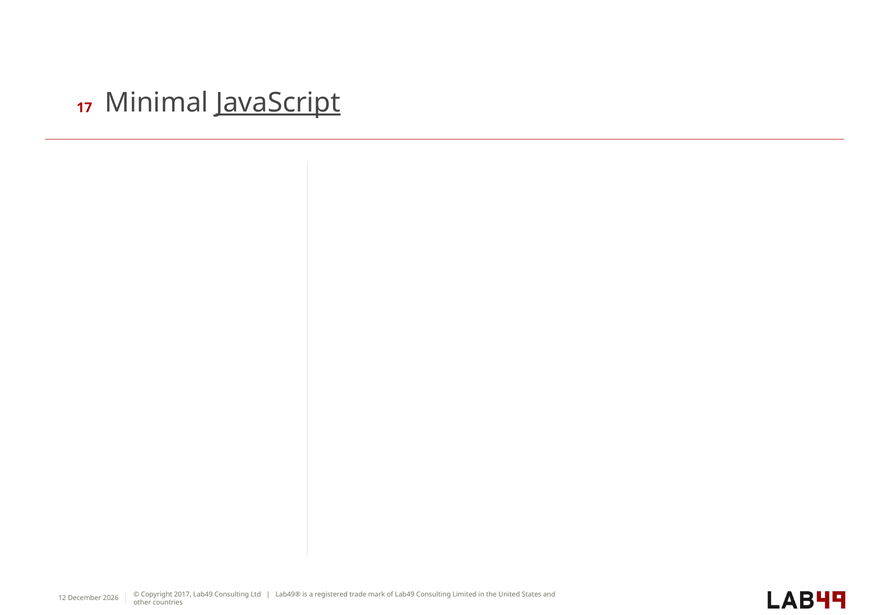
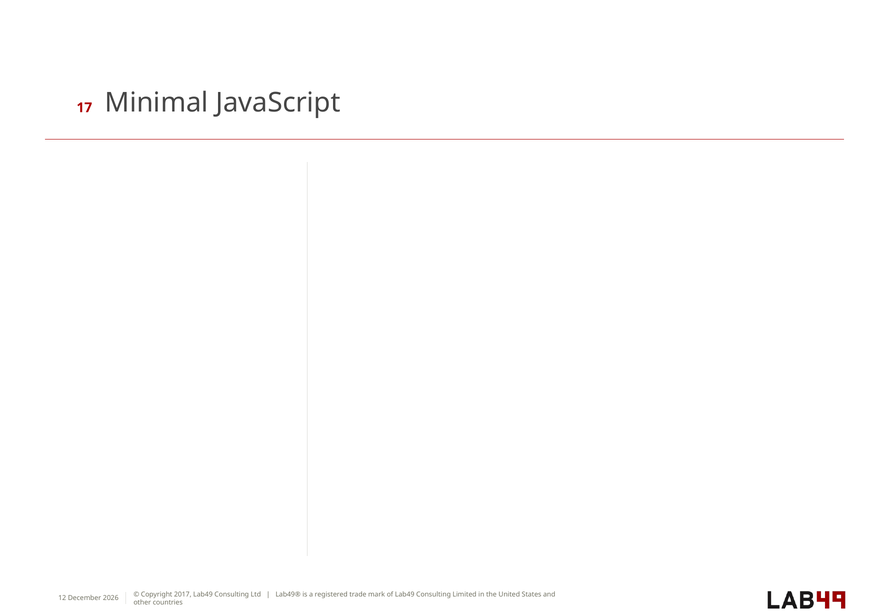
JavaScript underline: present -> none
